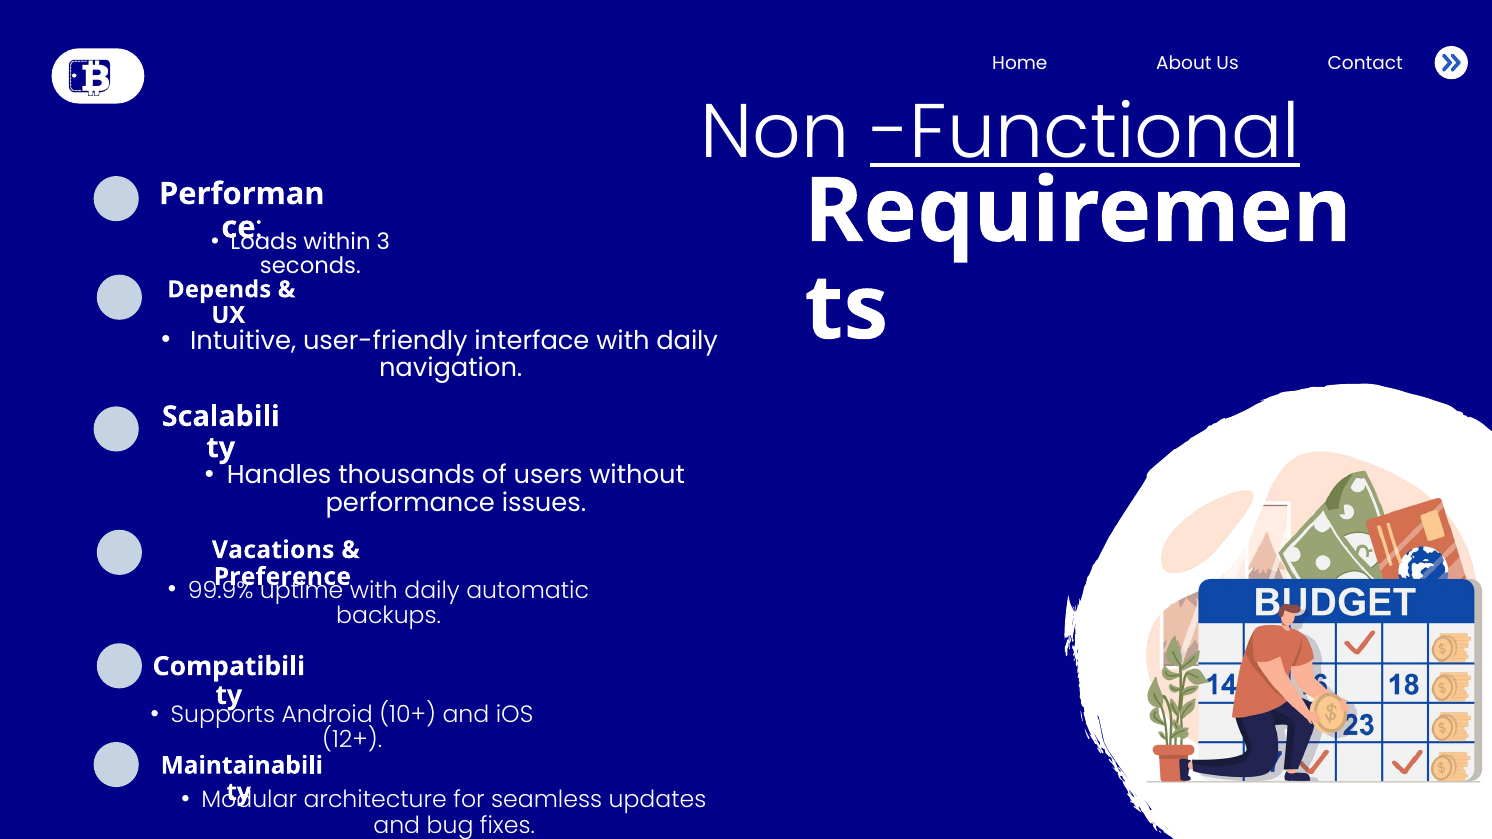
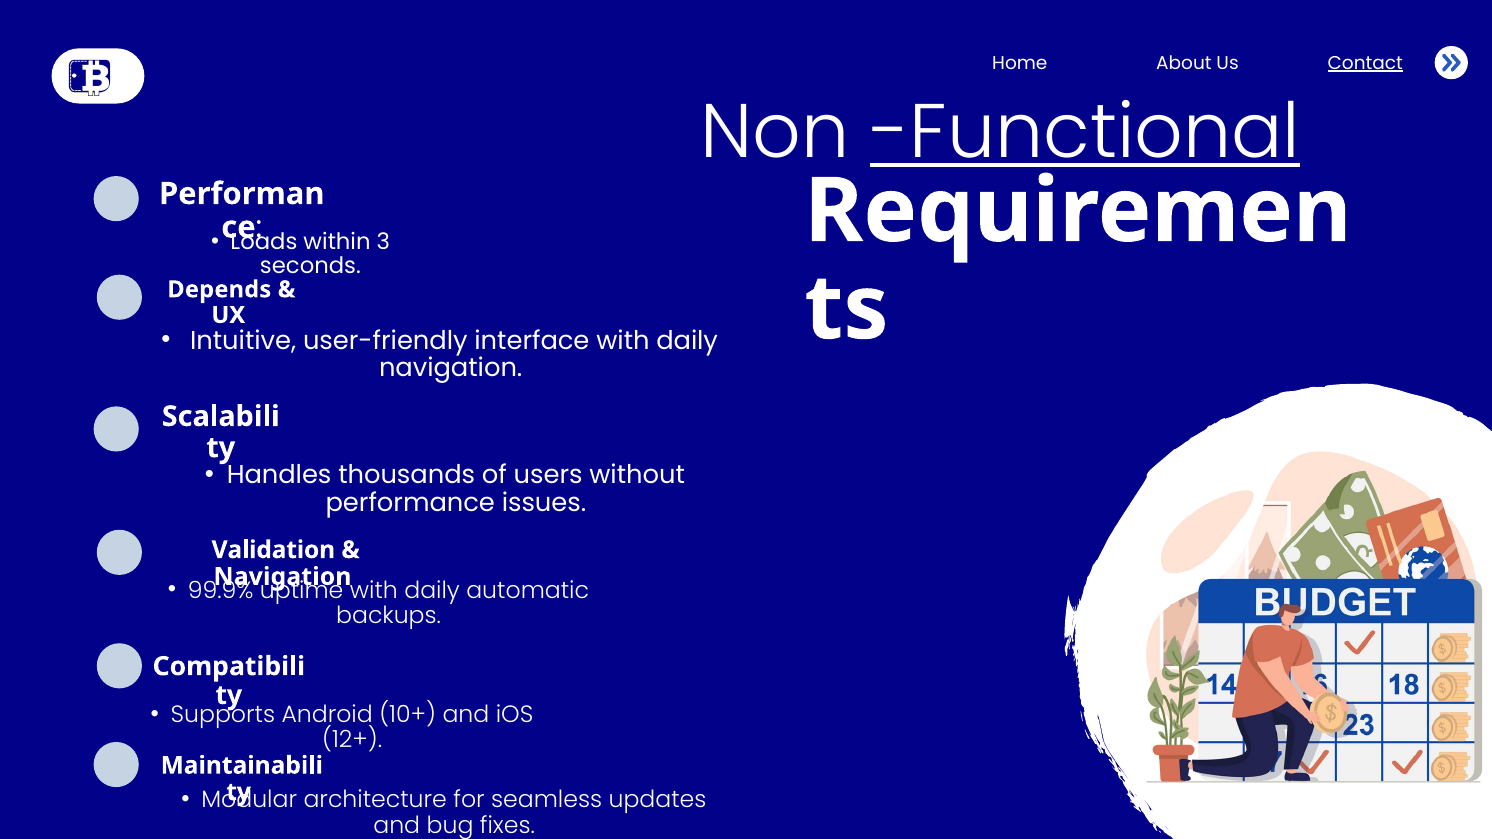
Contact underline: none -> present
Vacations: Vacations -> Validation
Preference at (282, 577): Preference -> Navigation
